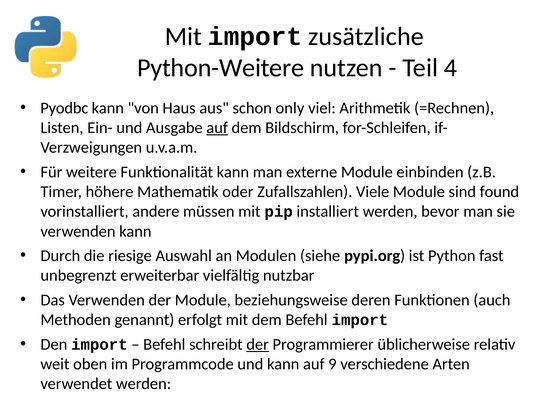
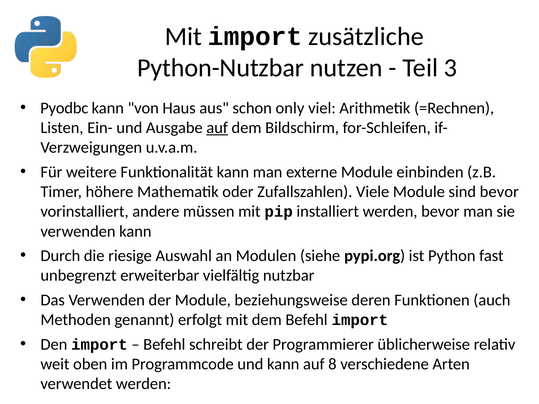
Python-Weitere: Python-Weitere -> Python-Nutzbar
4: 4 -> 3
sind found: found -> bevor
der at (258, 345) underline: present -> none
9: 9 -> 8
